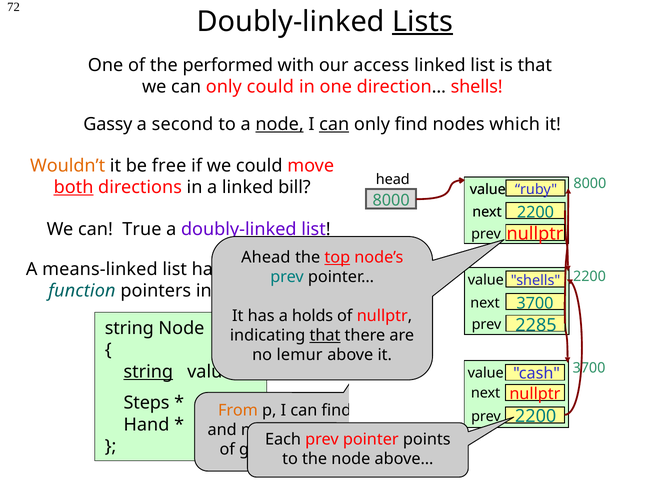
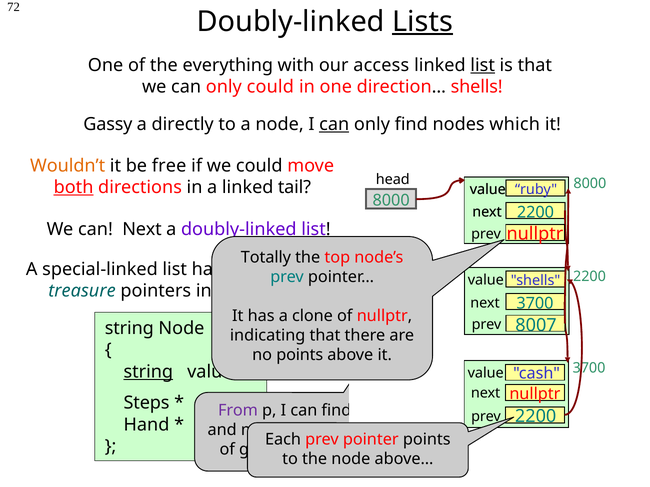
performed: performed -> everything
list at (483, 65) underline: none -> present
second: second -> directly
node at (280, 124) underline: present -> none
bill: bill -> tail
can True: True -> Next
Ahead: Ahead -> Totally
top underline: present -> none
means-linked: means-linked -> special-linked
function: function -> treasure
holds: holds -> clone
2285: 2285 -> 8007
that at (325, 336) underline: present -> none
no lemur: lemur -> points
From colour: orange -> purple
